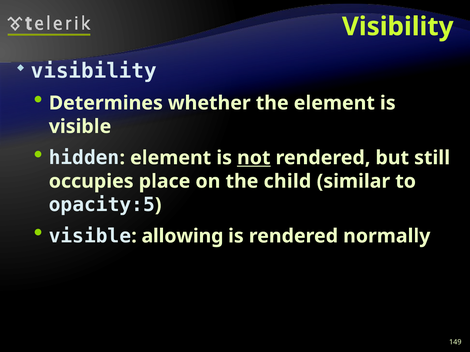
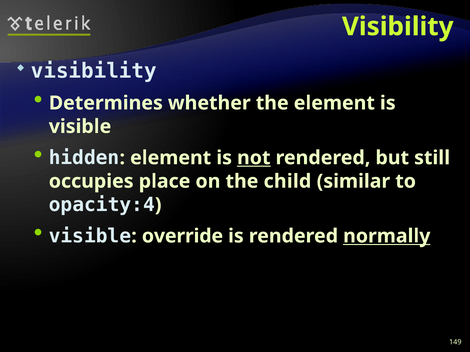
opacity:5: opacity:5 -> opacity:4
allowing: allowing -> override
normally underline: none -> present
